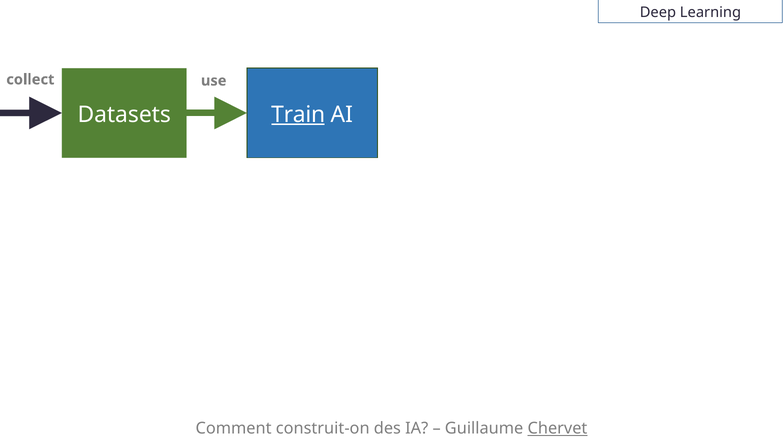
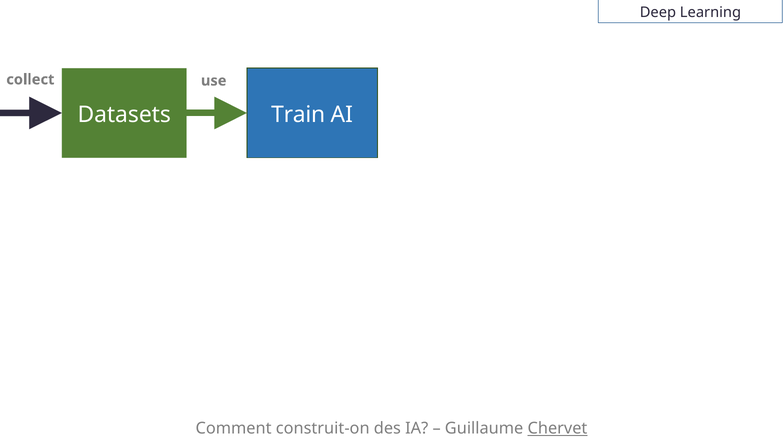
Train underline: present -> none
